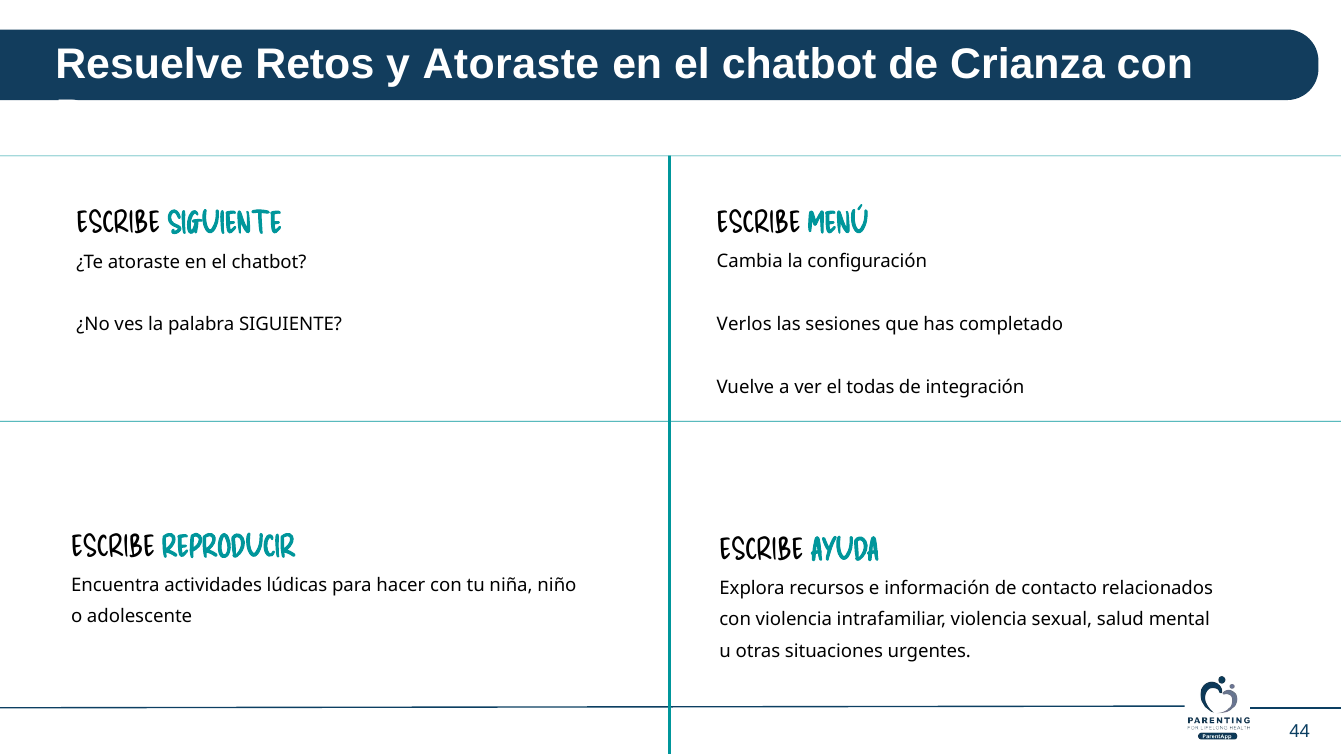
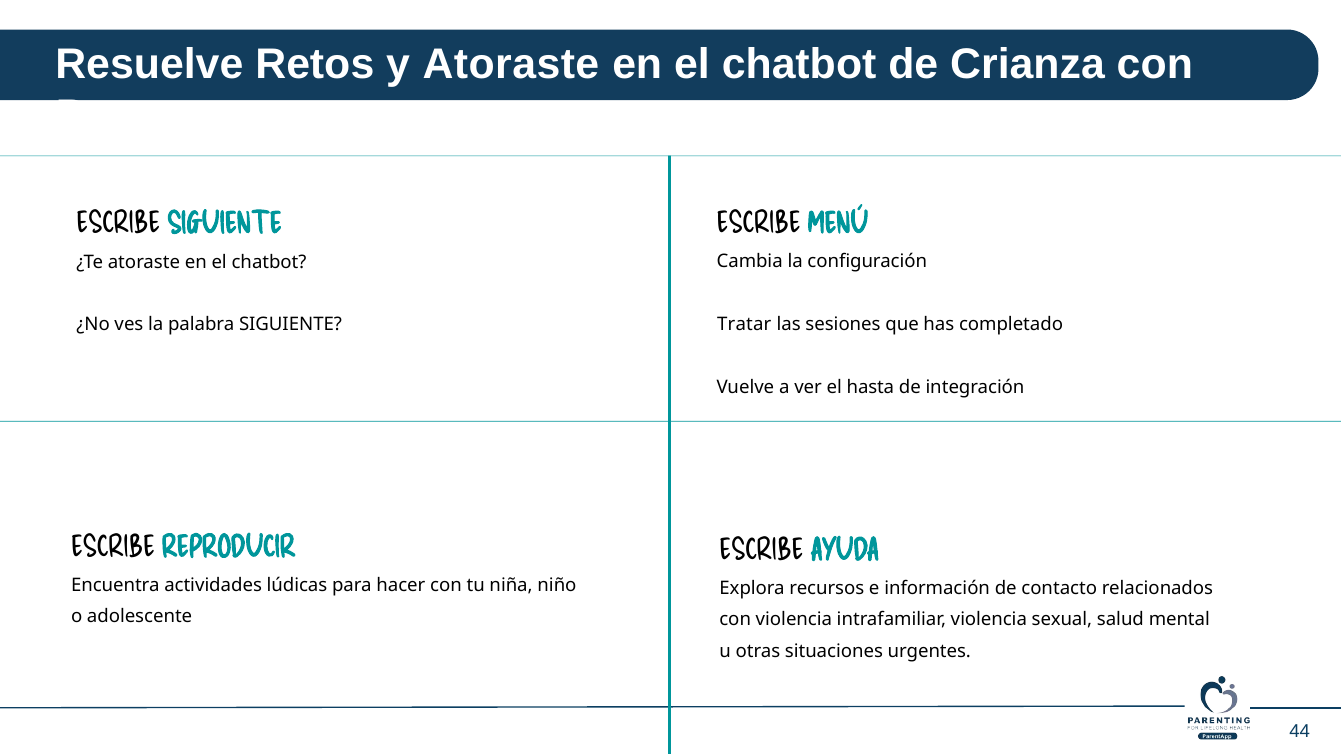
Verlos: Verlos -> Tratar
todas: todas -> hasta
